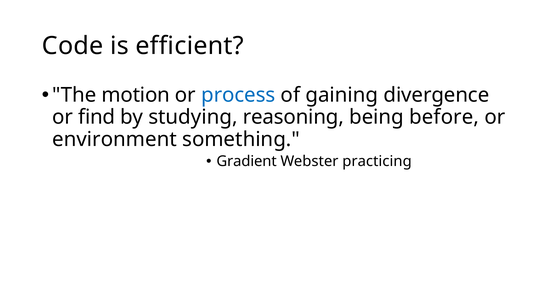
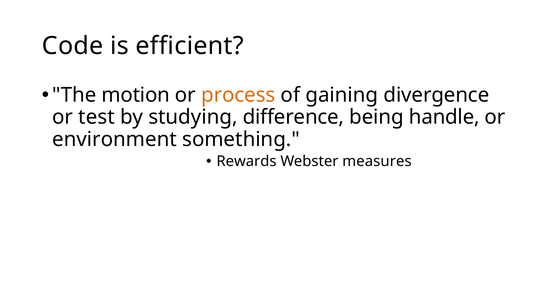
process colour: blue -> orange
find: find -> test
reasoning: reasoning -> difference
before: before -> handle
Gradient: Gradient -> Rewards
practicing: practicing -> measures
